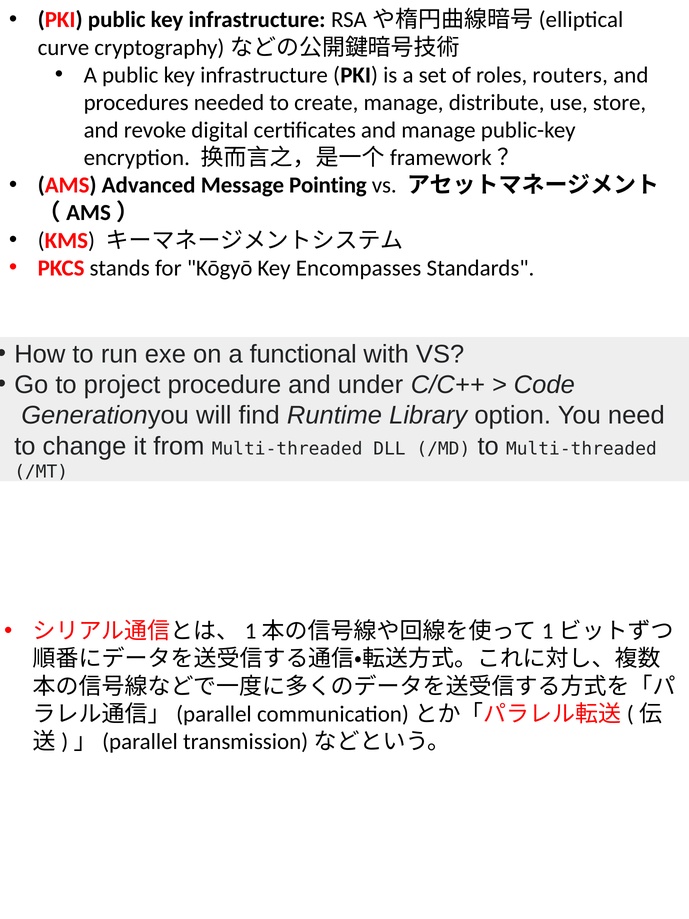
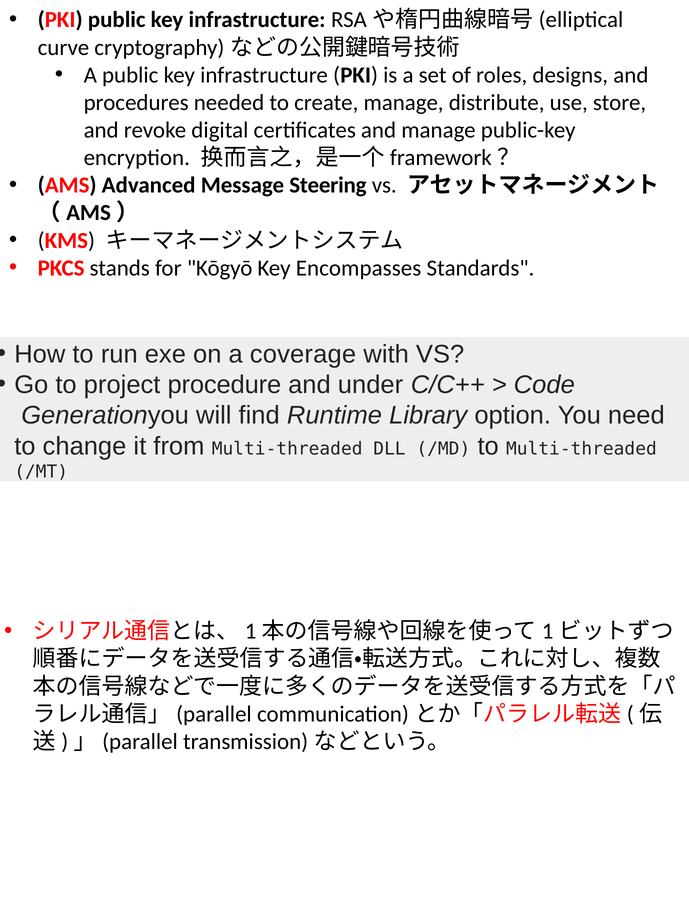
routers: routers -> designs
Pointing: Pointing -> Steering
functional: functional -> coverage
